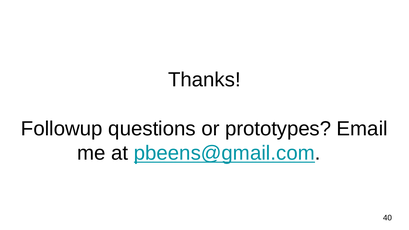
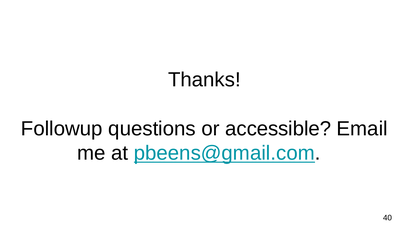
prototypes: prototypes -> accessible
